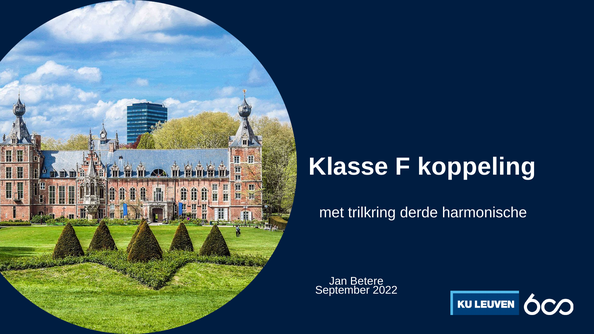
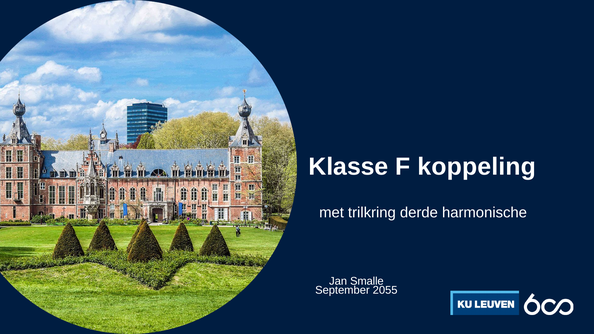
Betere: Betere -> Smalle
2022: 2022 -> 2055
